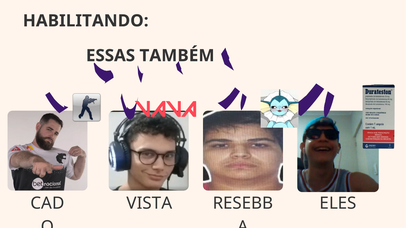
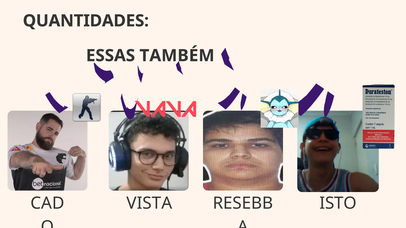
HABILITANDO: HABILITANDO -> QUANTIDADES
ELES: ELES -> ISTO
